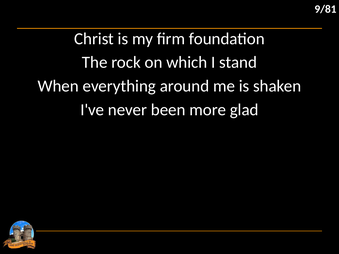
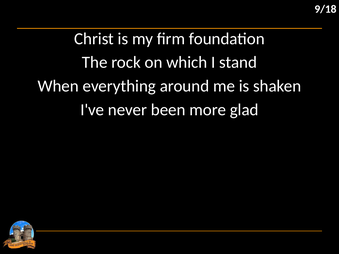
9/81: 9/81 -> 9/18
